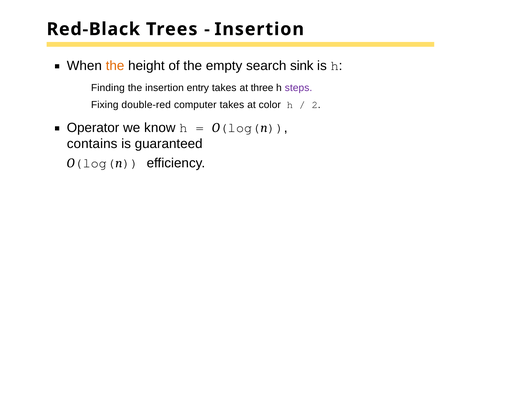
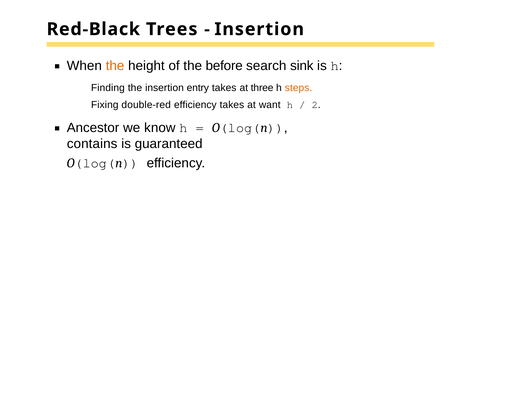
empty: empty -> before
steps colour: purple -> orange
double-red computer: computer -> efficiency
color: color -> want
Operator: Operator -> Ancestor
